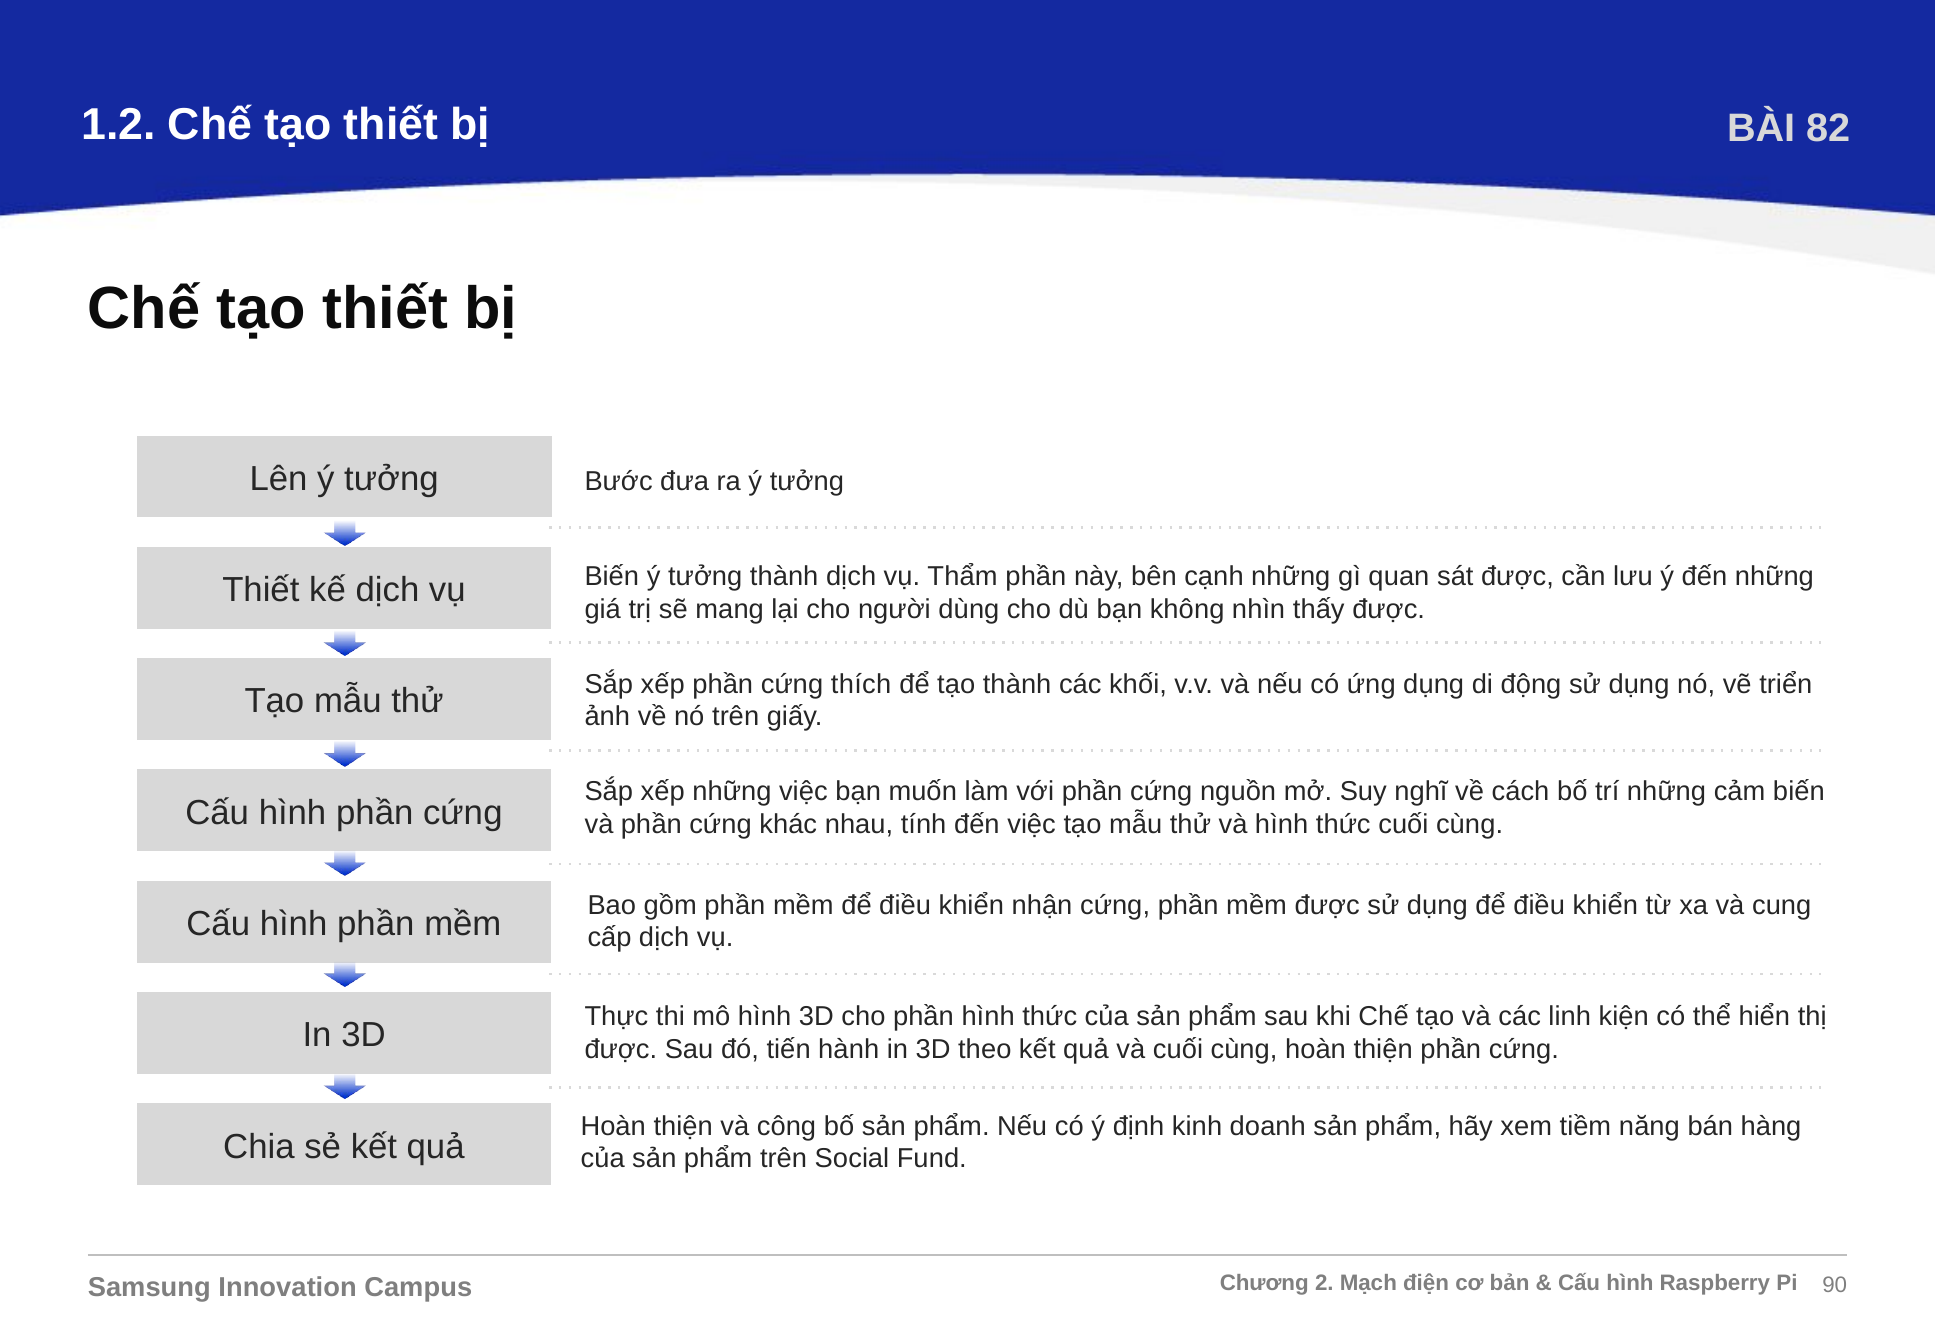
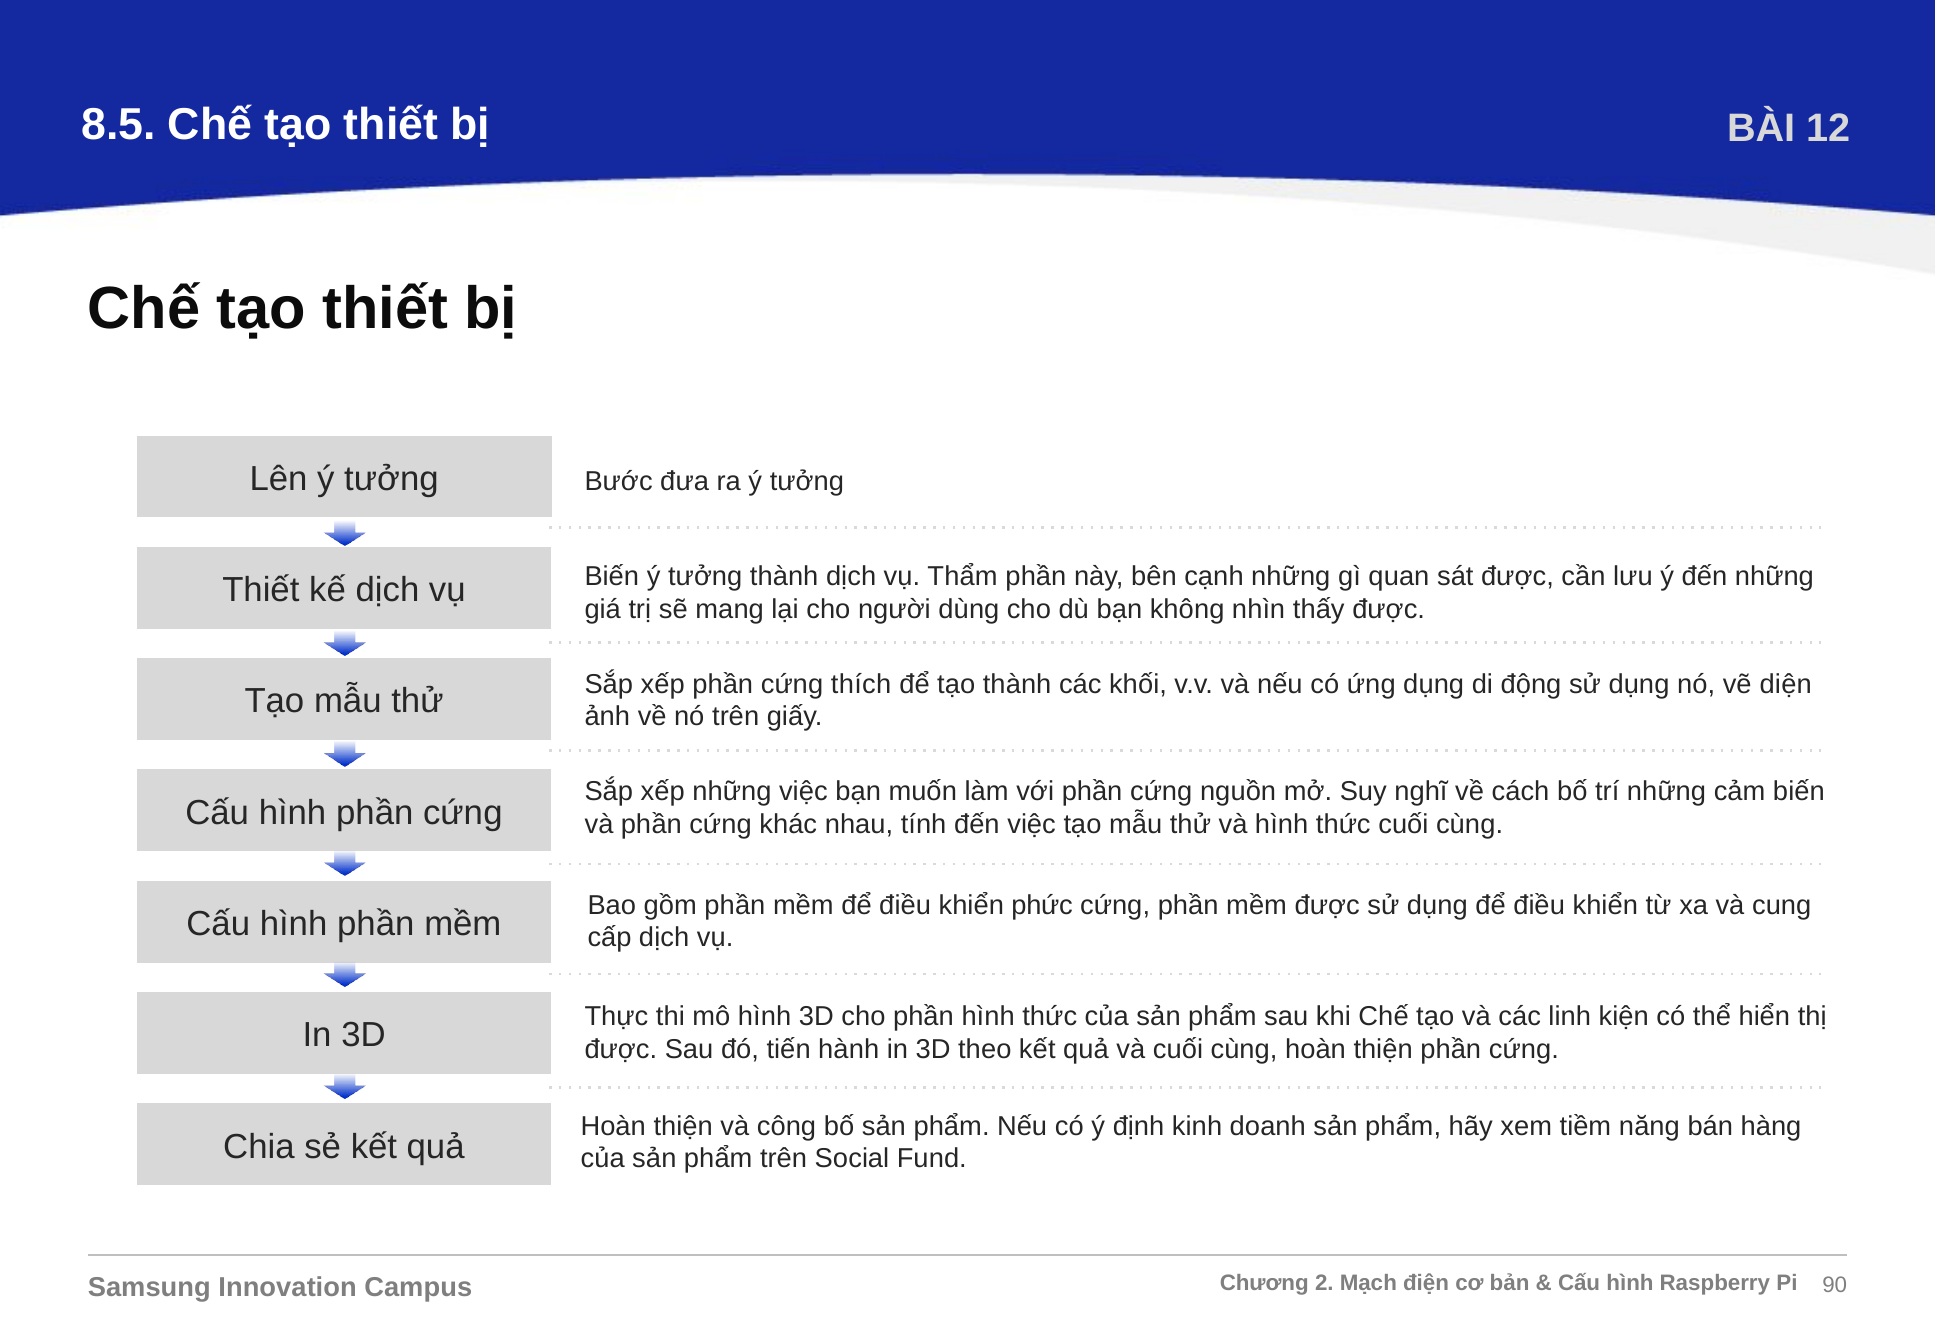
1.2: 1.2 -> 8.5
82: 82 -> 12
triển: triển -> diện
nhận: nhận -> phức
